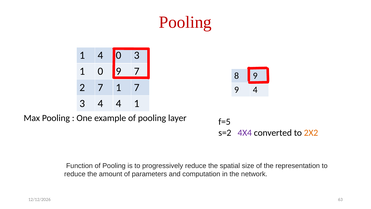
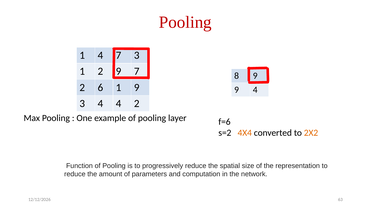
4 0: 0 -> 7
1 0: 0 -> 2
2 7: 7 -> 6
1 7: 7 -> 9
4 1: 1 -> 2
f=5: f=5 -> f=6
4X4 colour: purple -> orange
